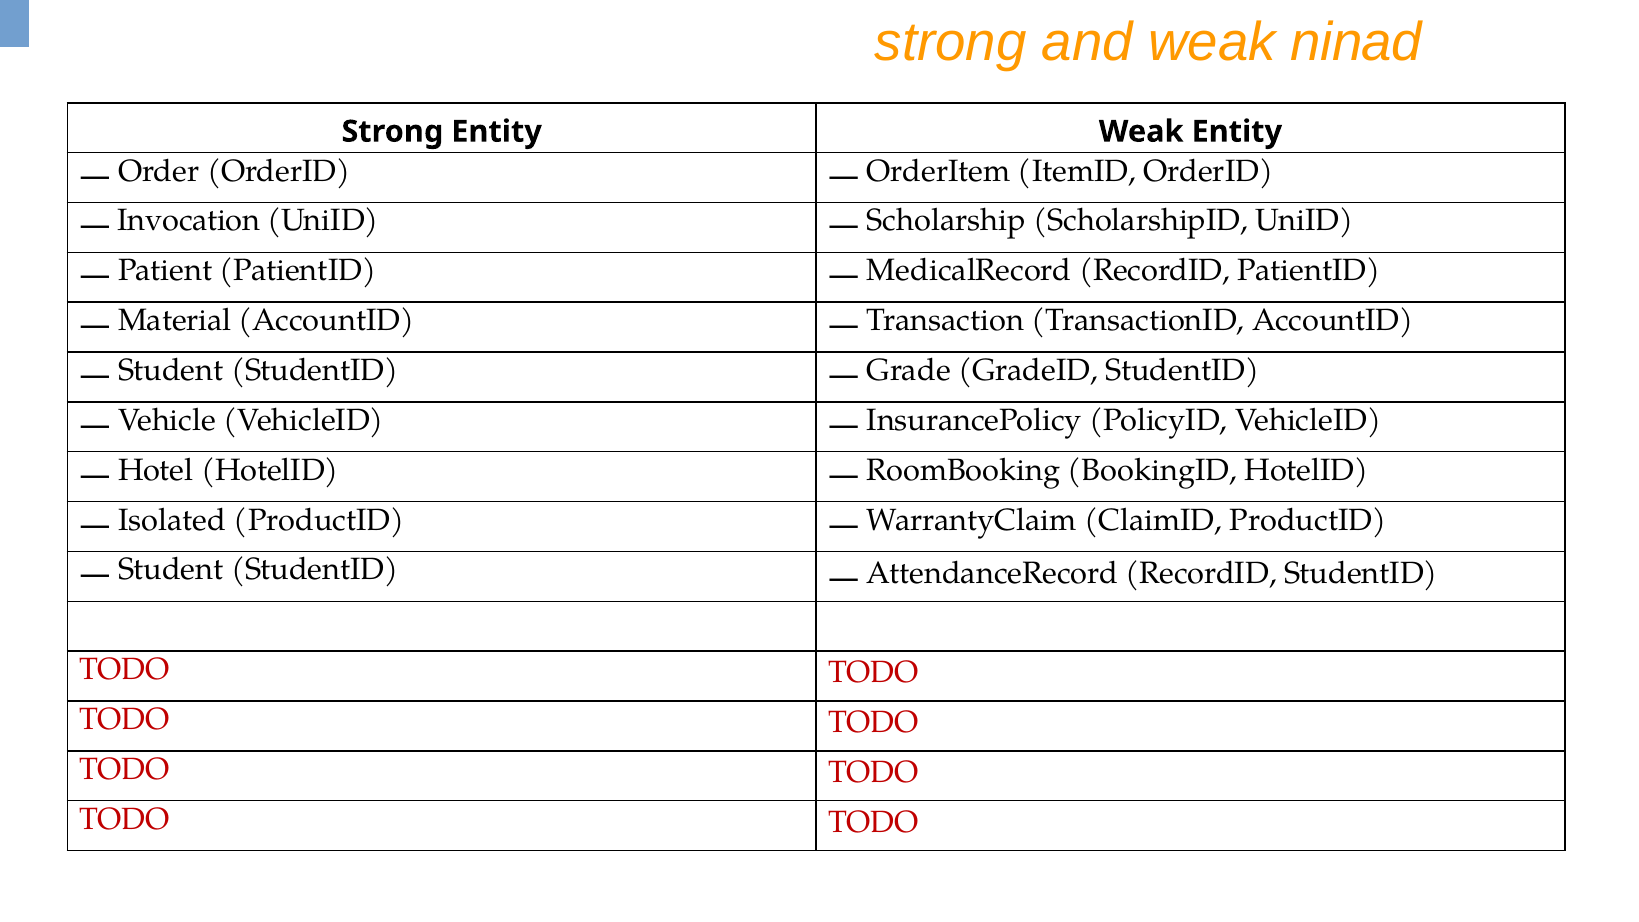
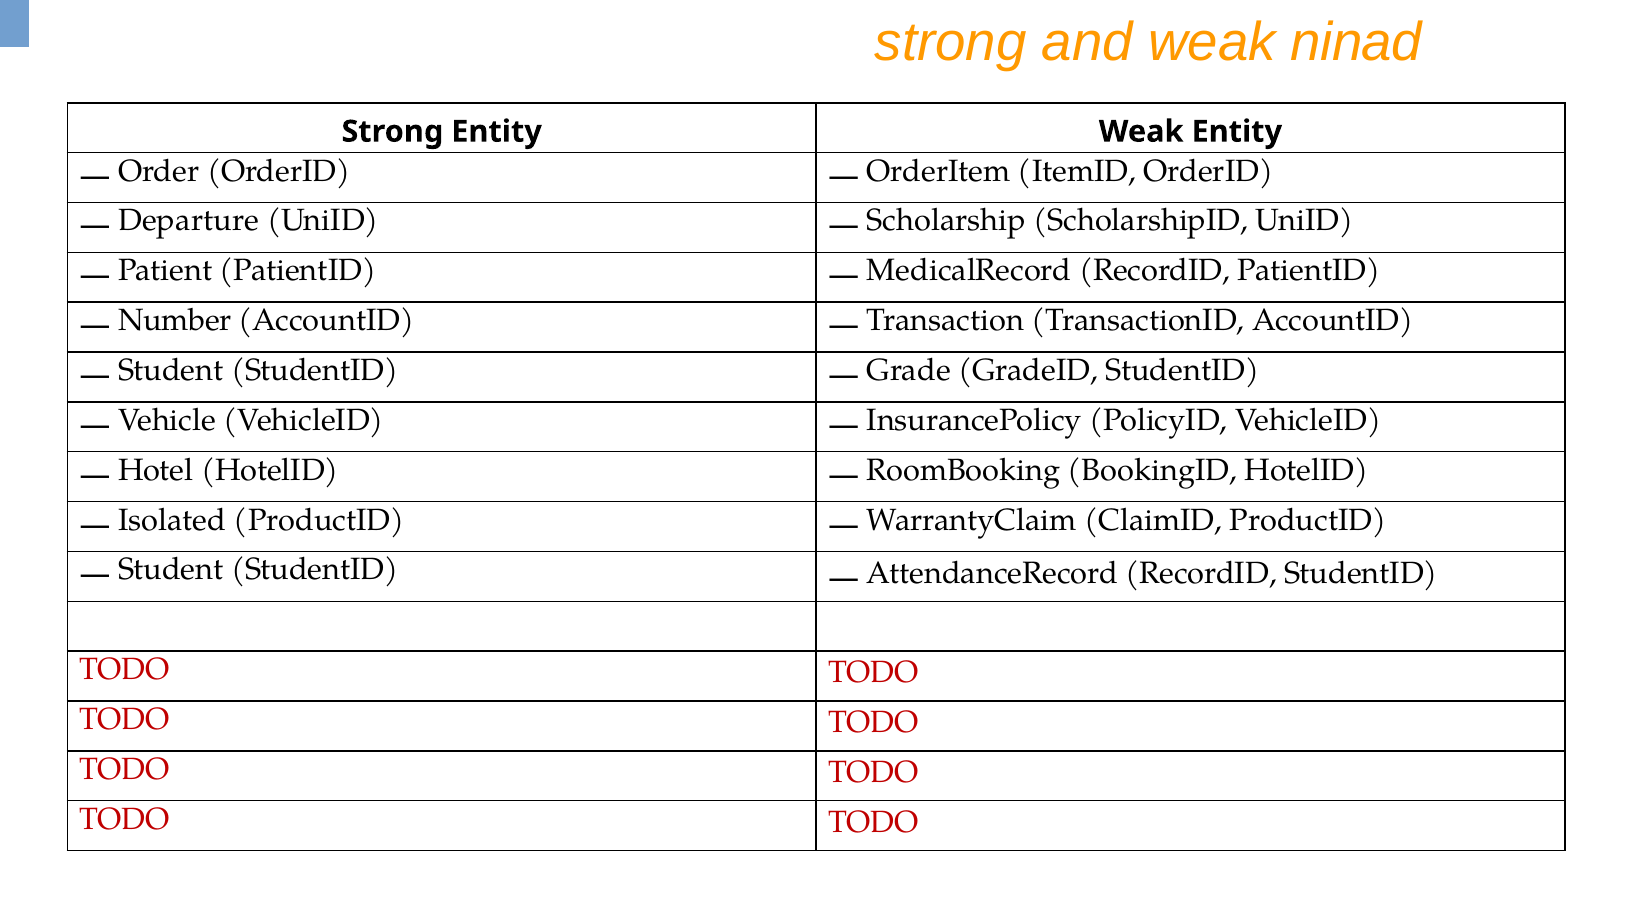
Invocation: Invocation -> Departure
Material: Material -> Number
